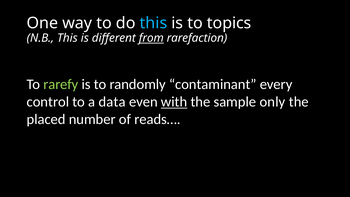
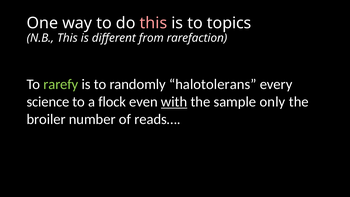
this at (153, 23) colour: light blue -> pink
from underline: present -> none
contaminant: contaminant -> halotolerans
control: control -> science
data: data -> flock
placed: placed -> broiler
